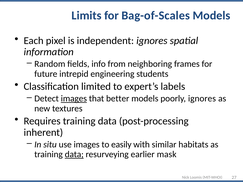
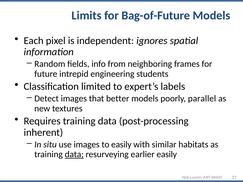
Bag-of-Scales: Bag-of-Scales -> Bag-of-Future
images at (74, 99) underline: present -> none
poorly ignores: ignores -> parallel
earlier mask: mask -> easily
